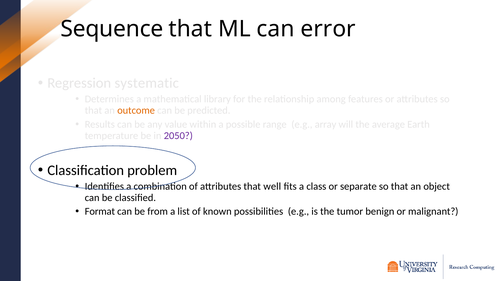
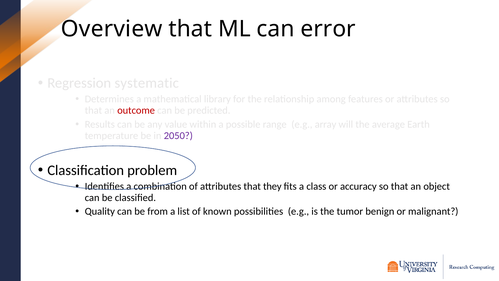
Sequence: Sequence -> Overview
outcome colour: orange -> red
well: well -> they
separate: separate -> accuracy
Format: Format -> Quality
